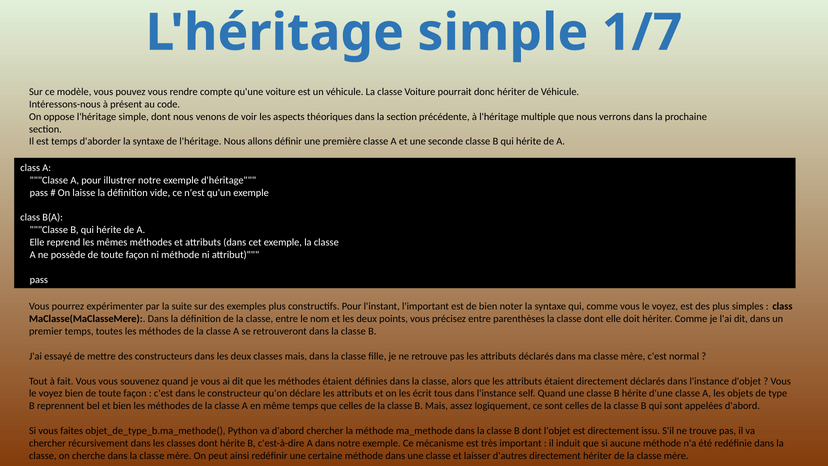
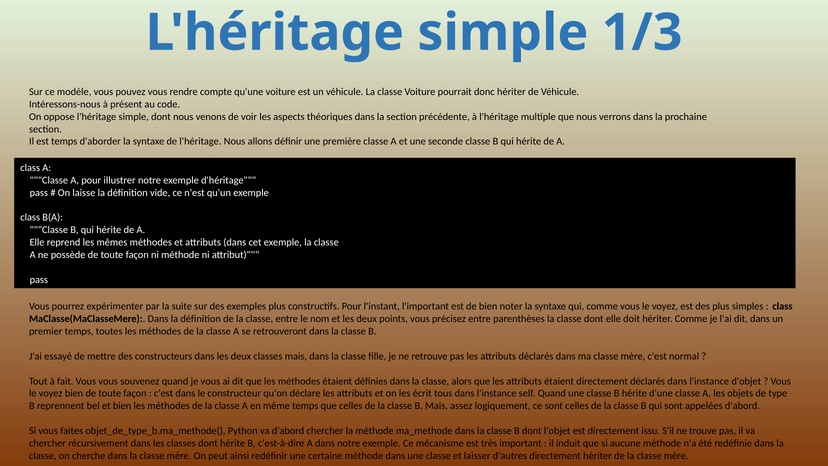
1/7: 1/7 -> 1/3
